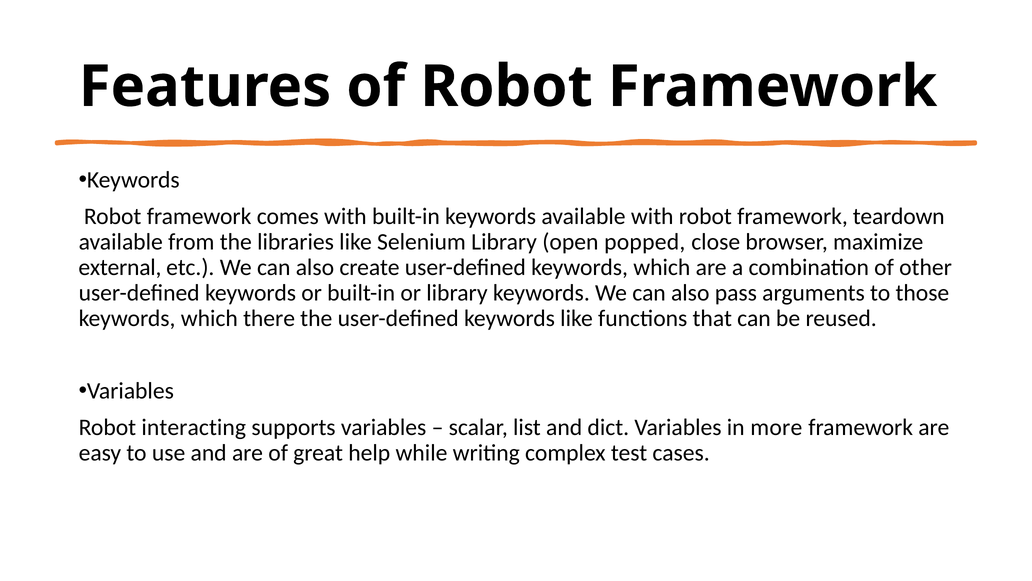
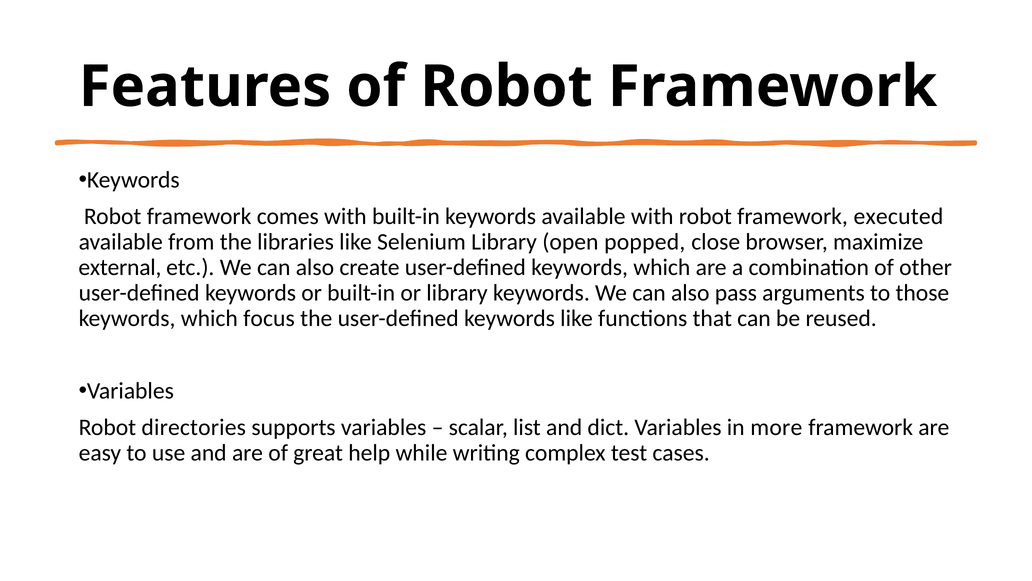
teardown: teardown -> executed
there: there -> focus
interacting: interacting -> directories
